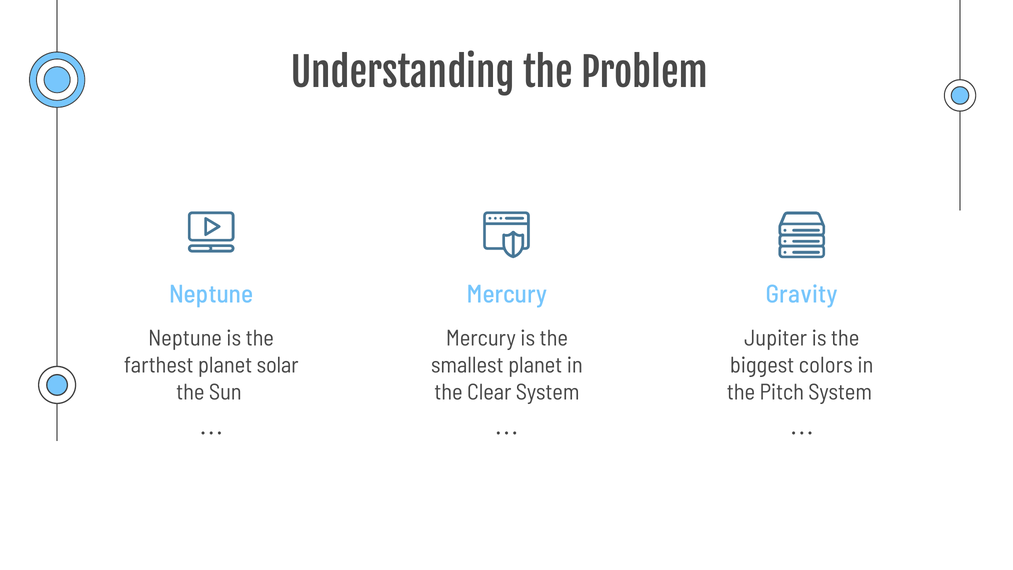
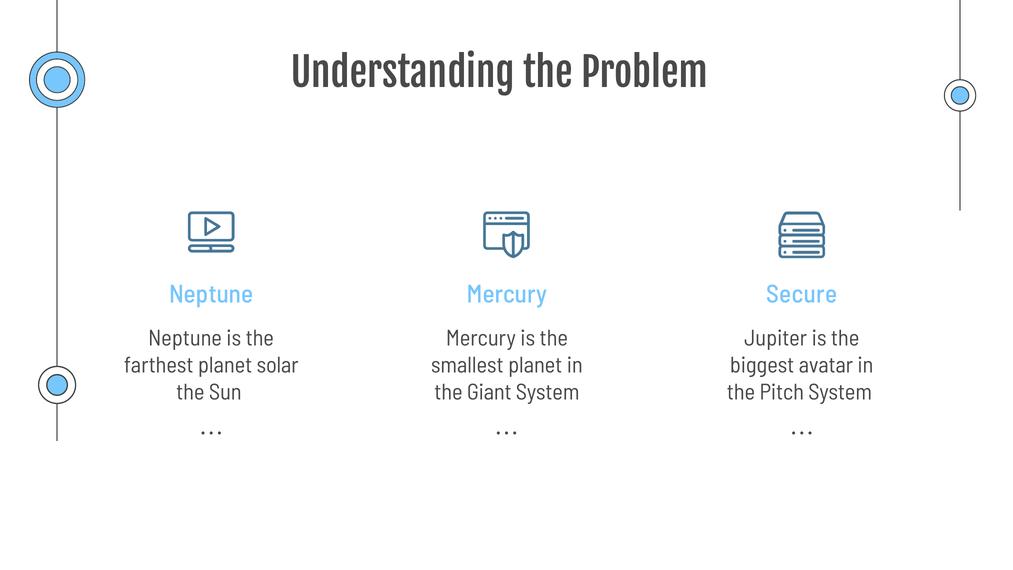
Gravity: Gravity -> Secure
colors: colors -> avatar
Clear: Clear -> Giant
